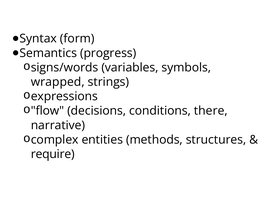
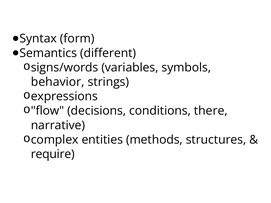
progress: progress -> different
wrapped: wrapped -> behavior
